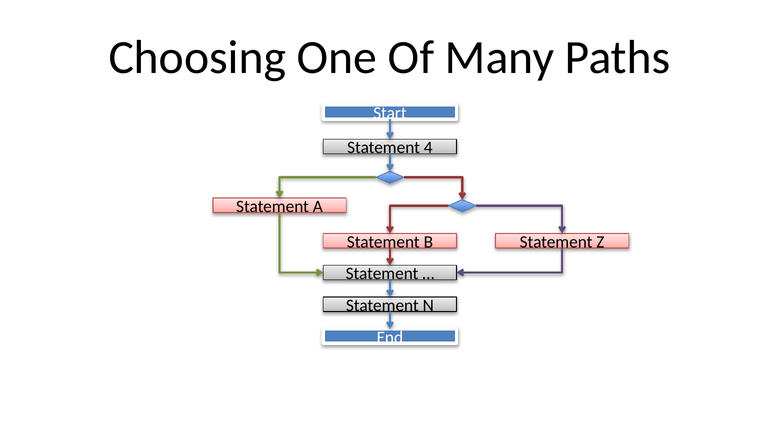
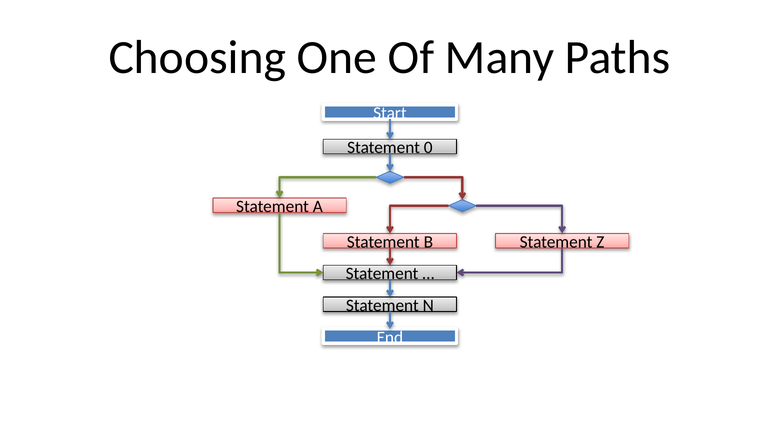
4: 4 -> 0
